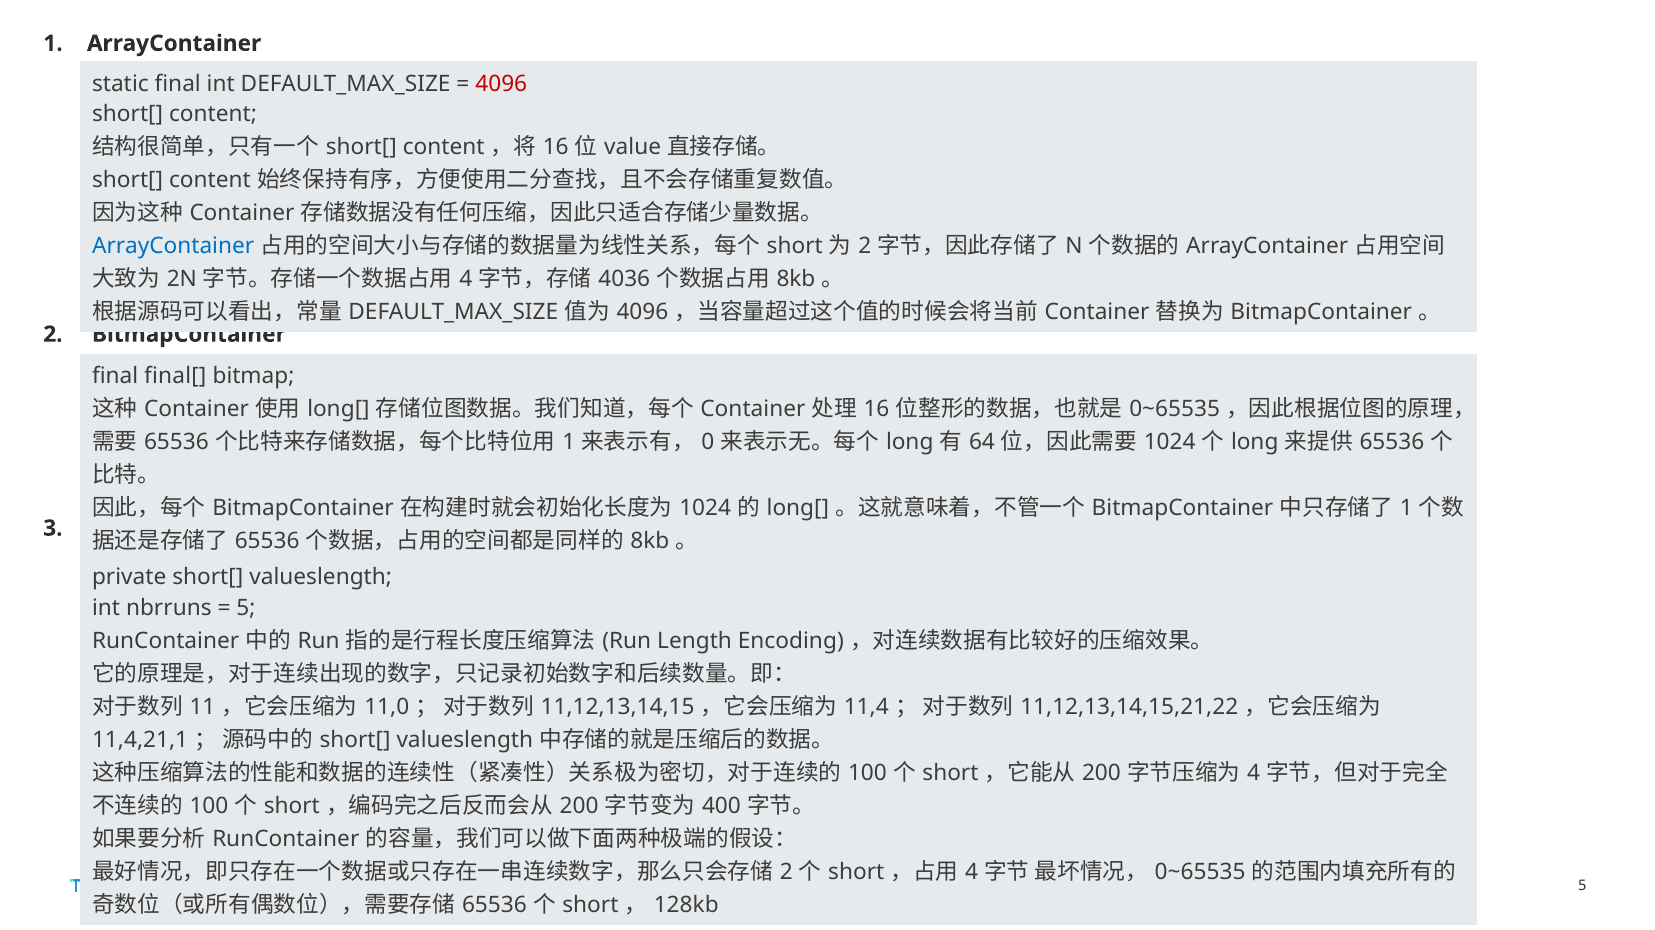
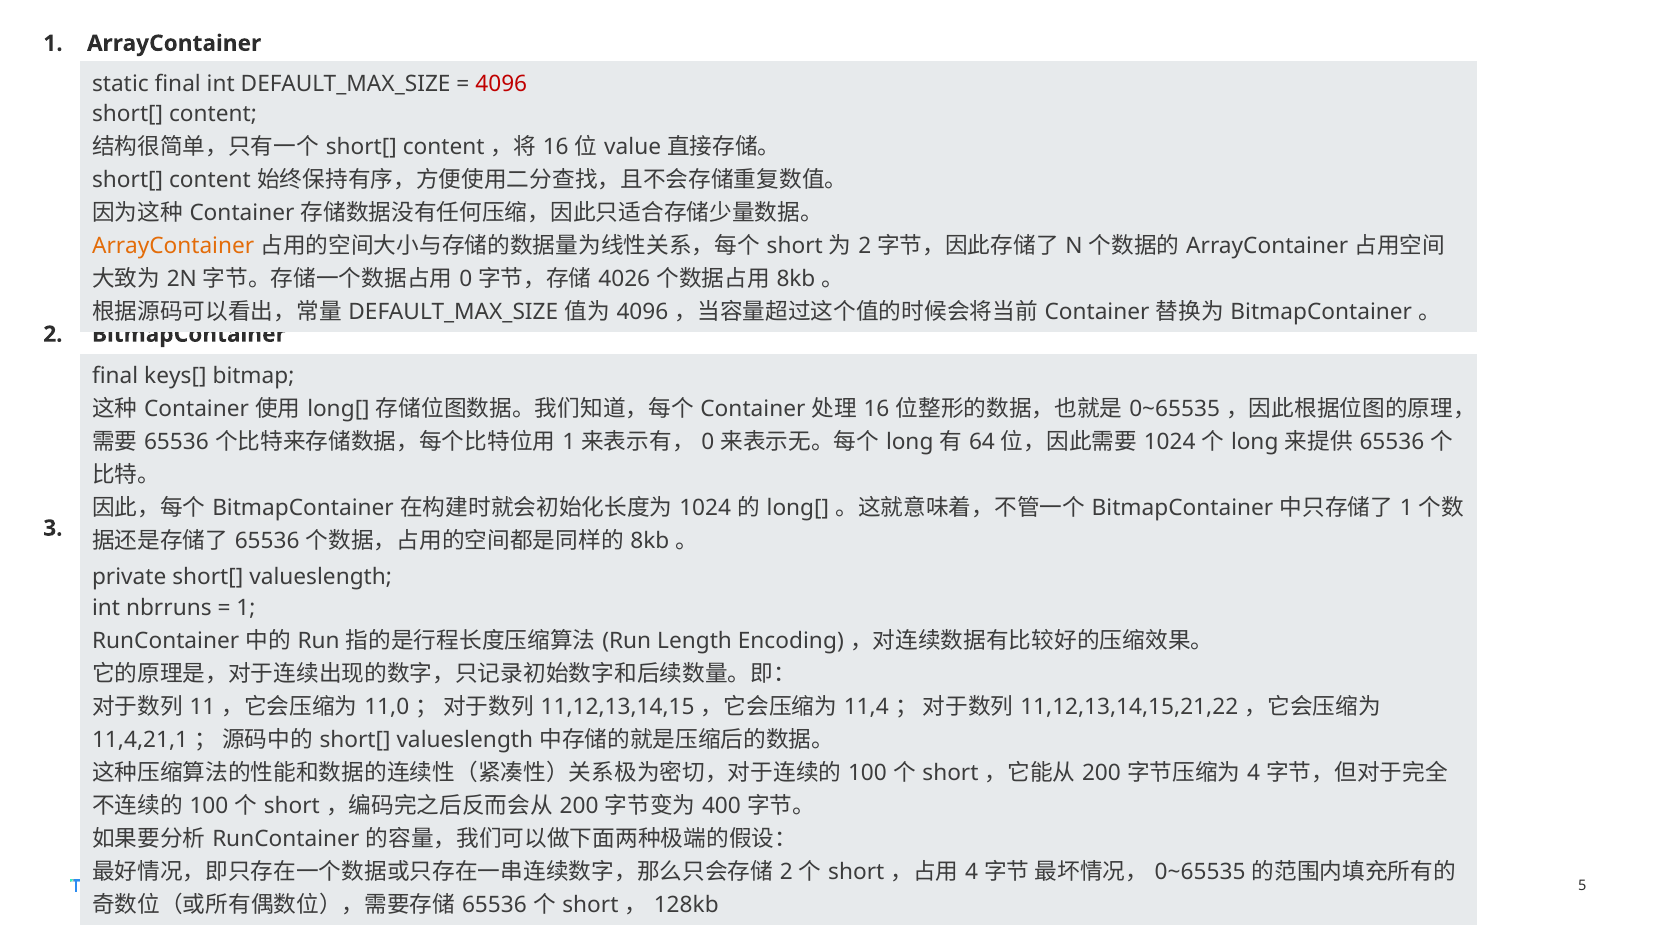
ArrayContainer at (173, 247) colour: blue -> orange
4 at (466, 280): 4 -> 0
4036: 4036 -> 4026
final[: final[ -> keys[
5 at (246, 608): 5 -> 1
